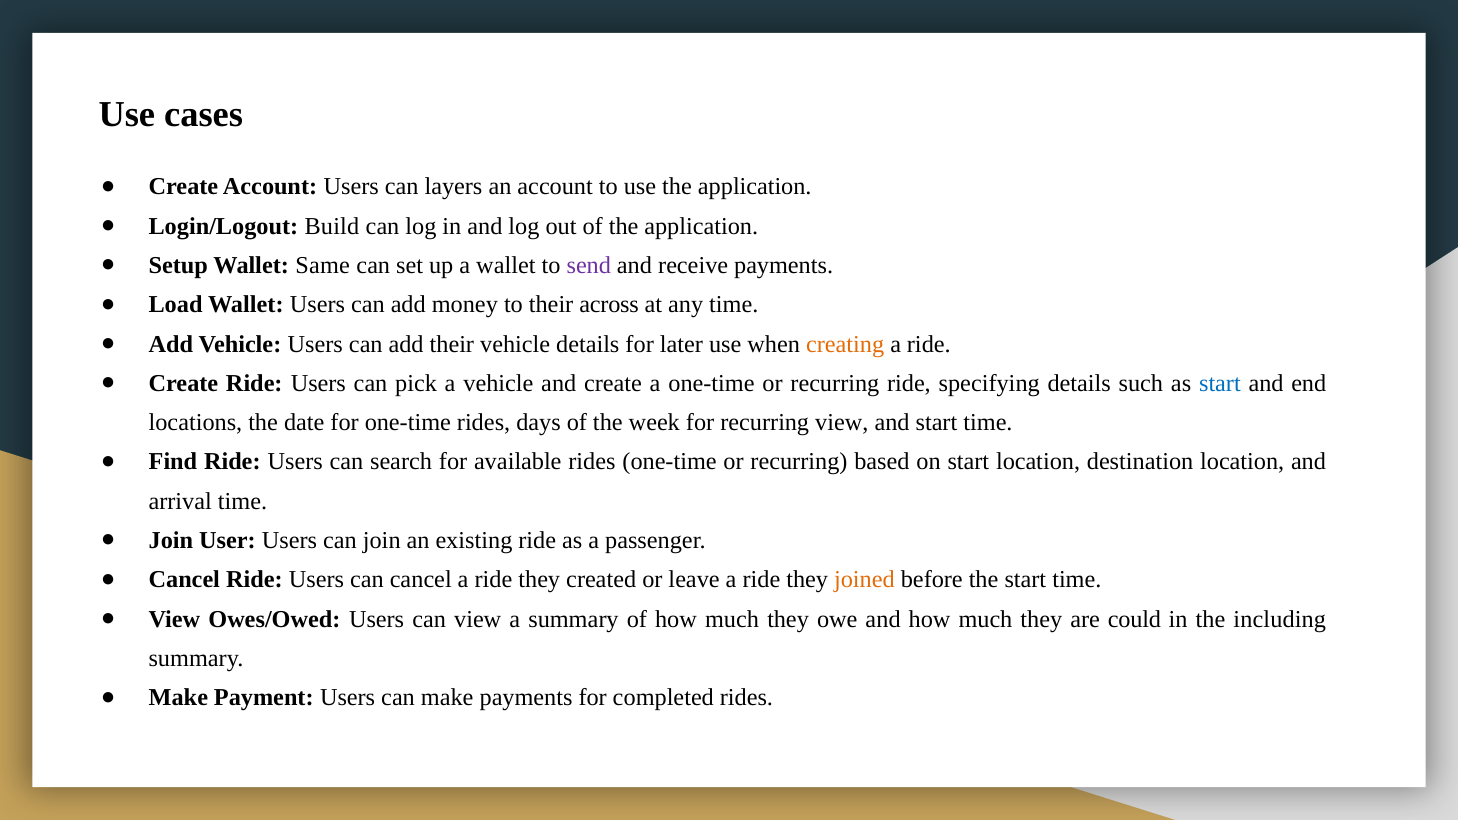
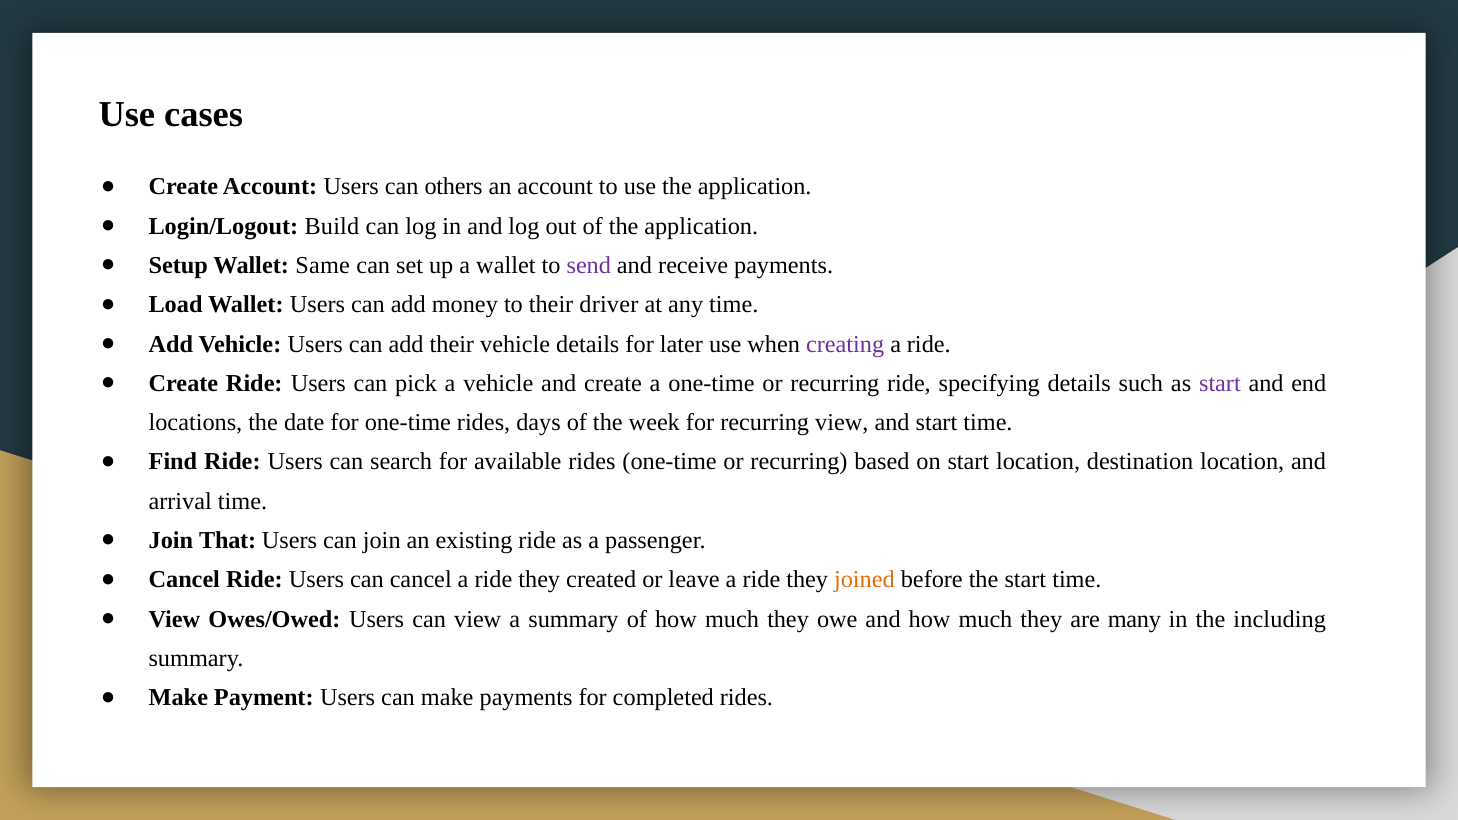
layers: layers -> others
across: across -> driver
creating colour: orange -> purple
start at (1220, 383) colour: blue -> purple
User: User -> That
could: could -> many
